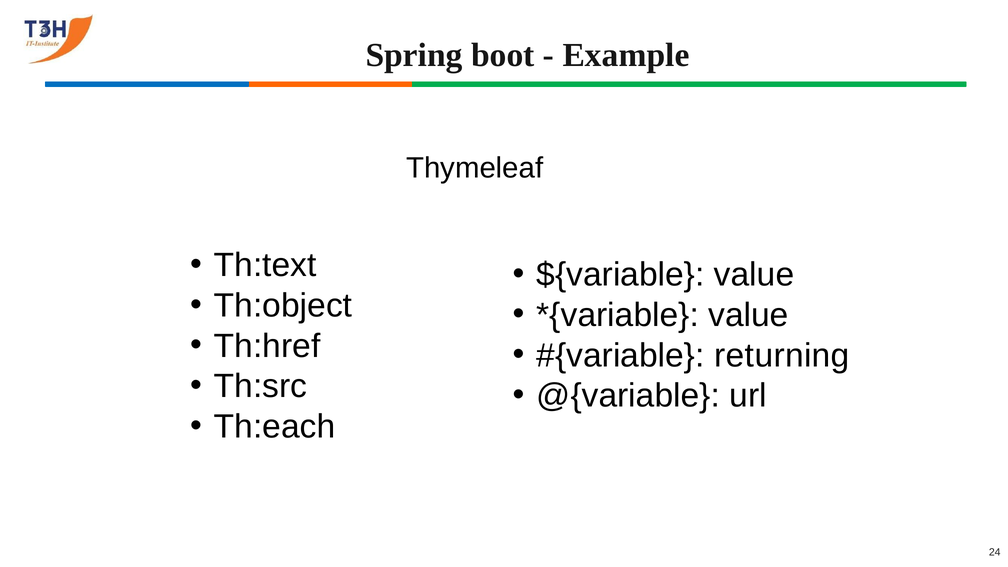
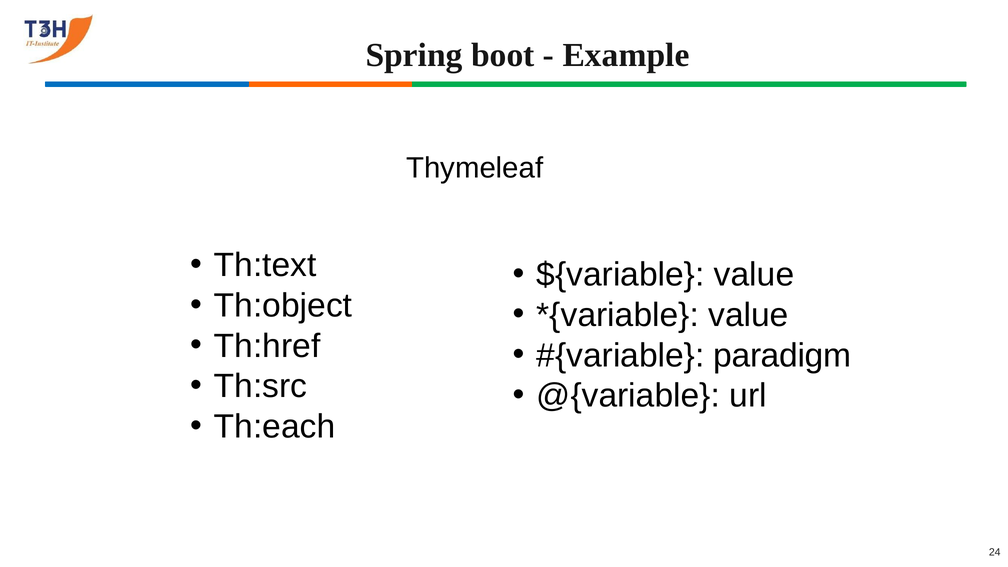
returning: returning -> paradigm
